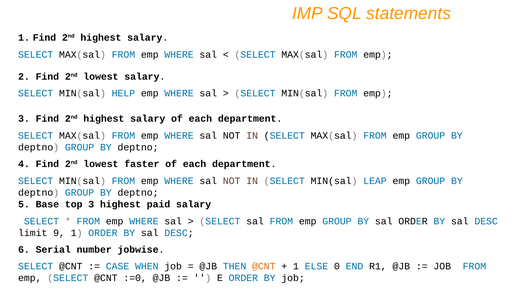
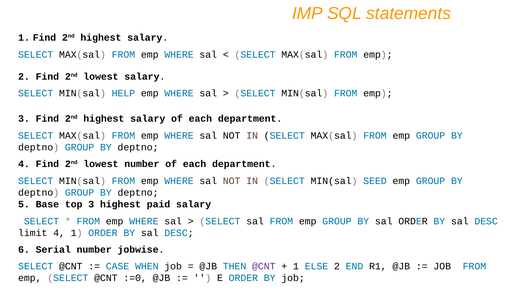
lowest faster: faster -> number
LEAP: LEAP -> SEED
limit 9: 9 -> 4
@CNT at (264, 267) colour: orange -> purple
ELSE 0: 0 -> 2
